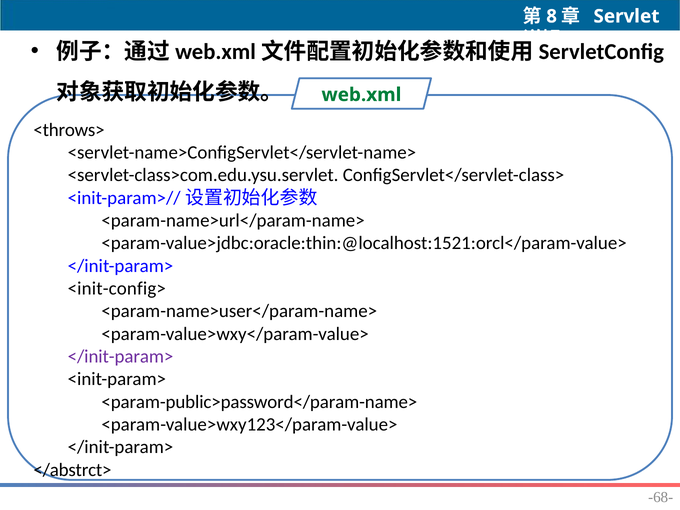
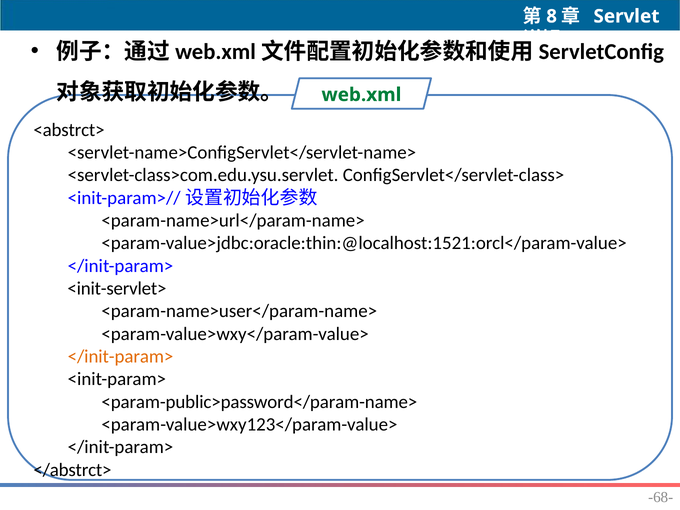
<throws>: <throws> -> <abstrct>
<init-config>: <init-config> -> <init-servlet>
</init-param> at (121, 357) colour: purple -> orange
